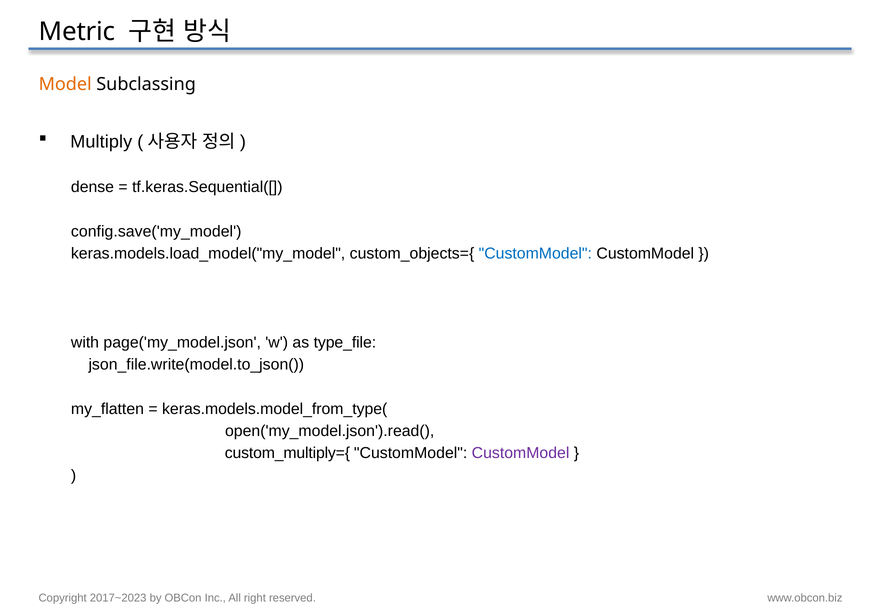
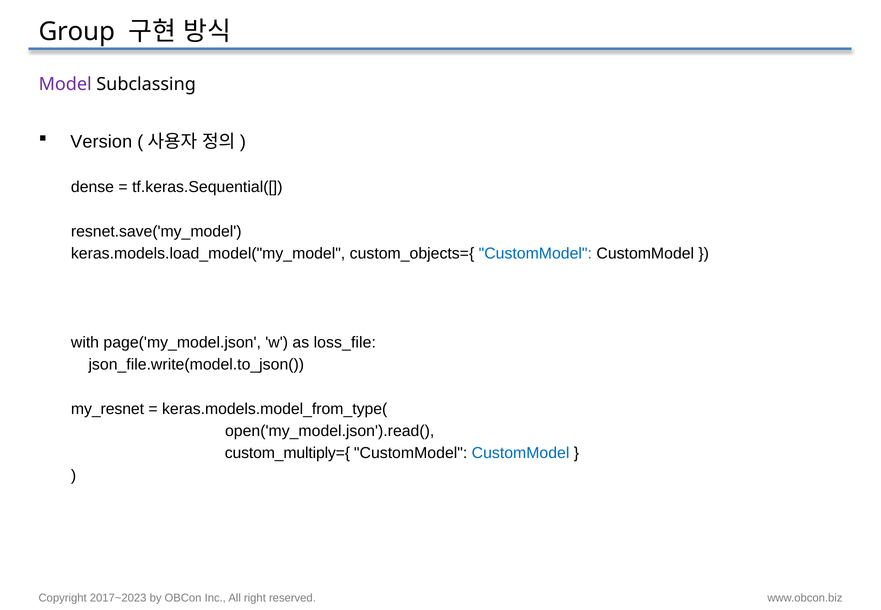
Metric: Metric -> Group
Model colour: orange -> purple
Multiply: Multiply -> Version
config.save('my_model: config.save('my_model -> resnet.save('my_model
type_file: type_file -> loss_file
my_flatten: my_flatten -> my_resnet
CustomModel at (521, 453) colour: purple -> blue
